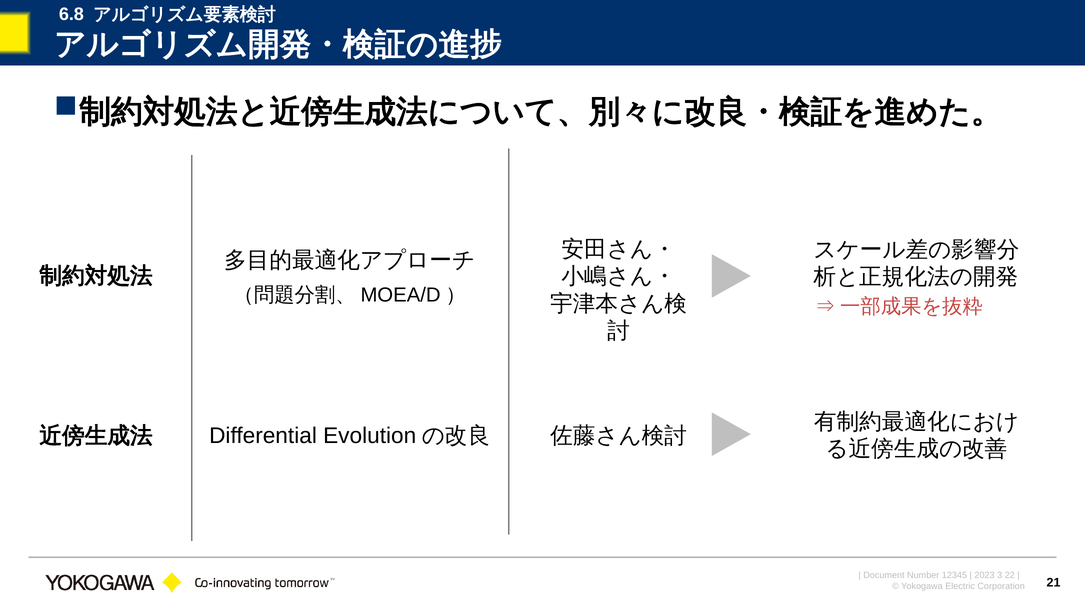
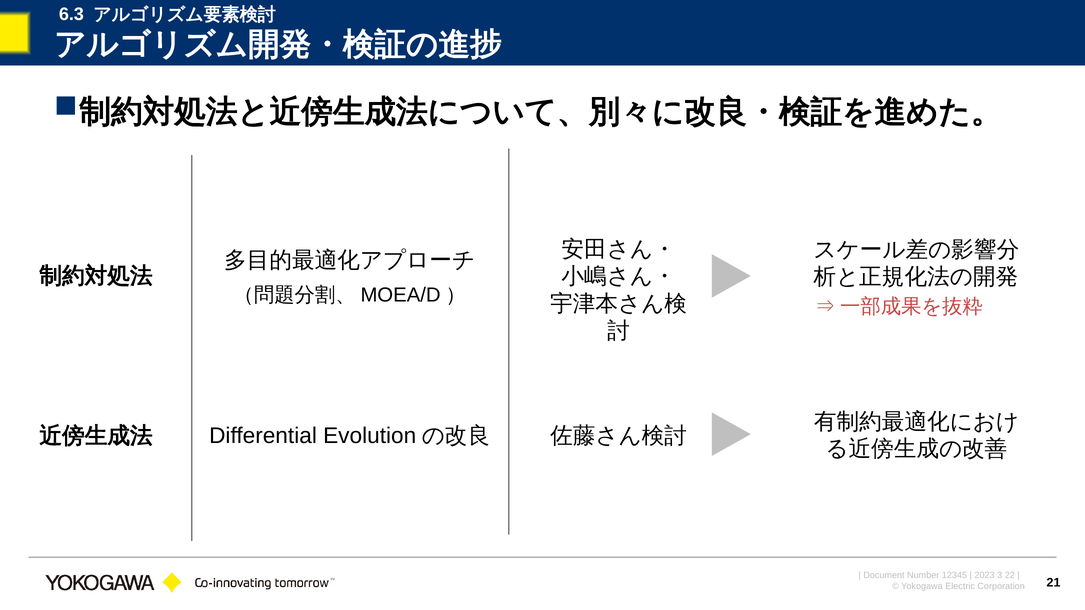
6.8: 6.8 -> 6.3
